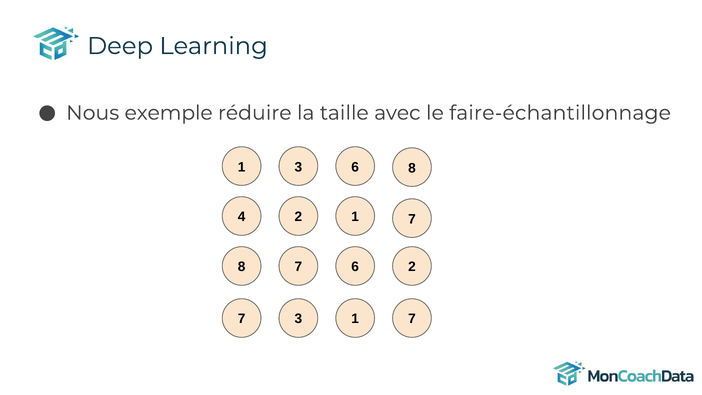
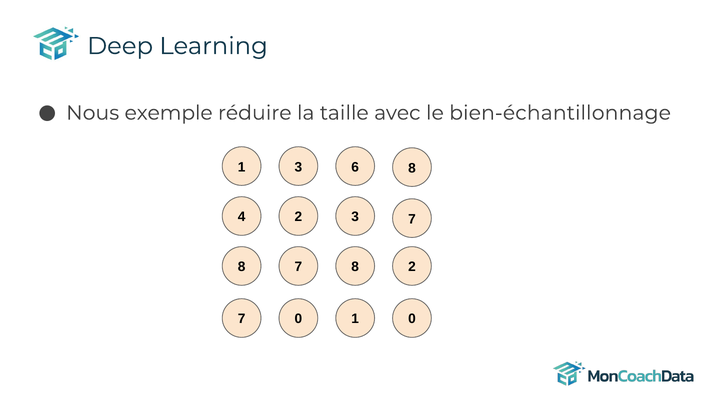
faire-échantillonnage: faire-échantillonnage -> bien-échantillonnage
2 1: 1 -> 3
7 6: 6 -> 8
7 3: 3 -> 0
1 7: 7 -> 0
